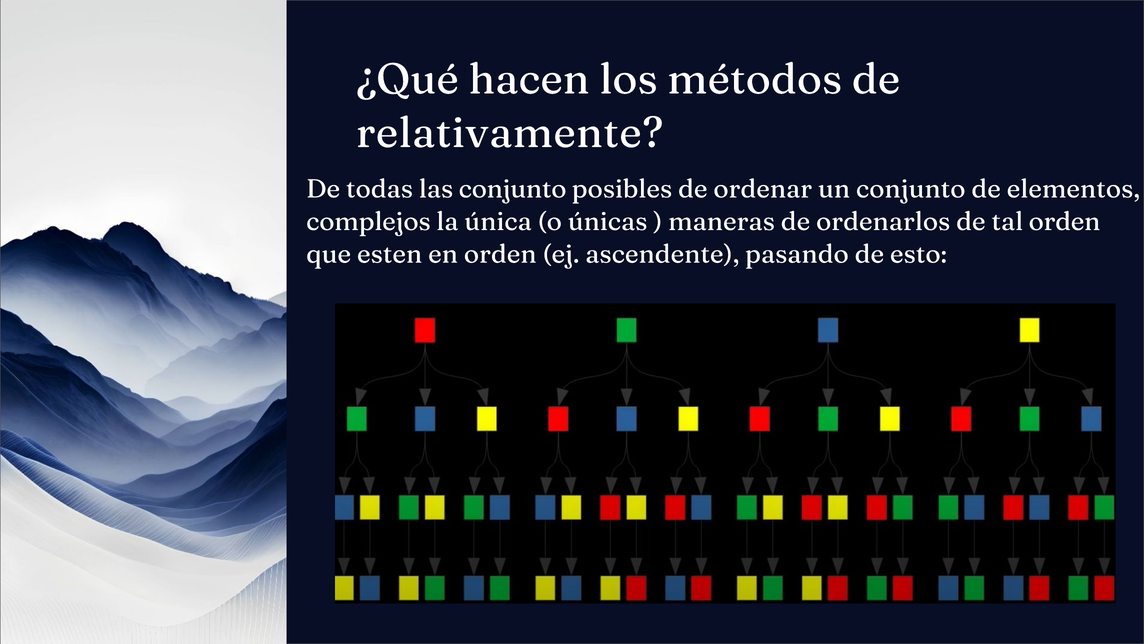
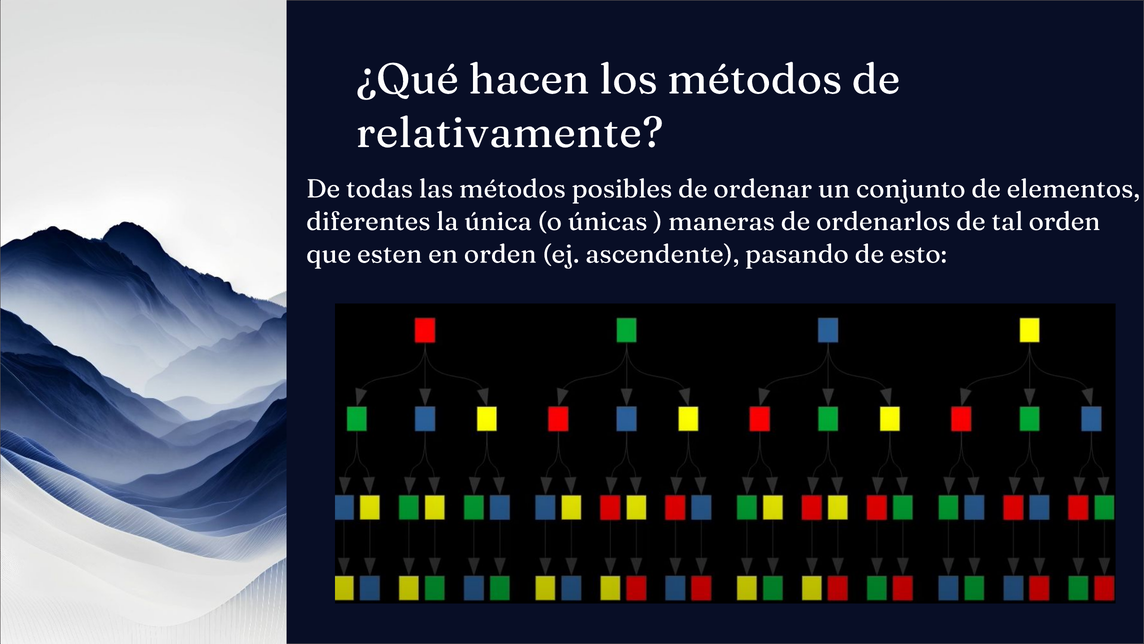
las conjunto: conjunto -> métodos
complejos: complejos -> diferentes
